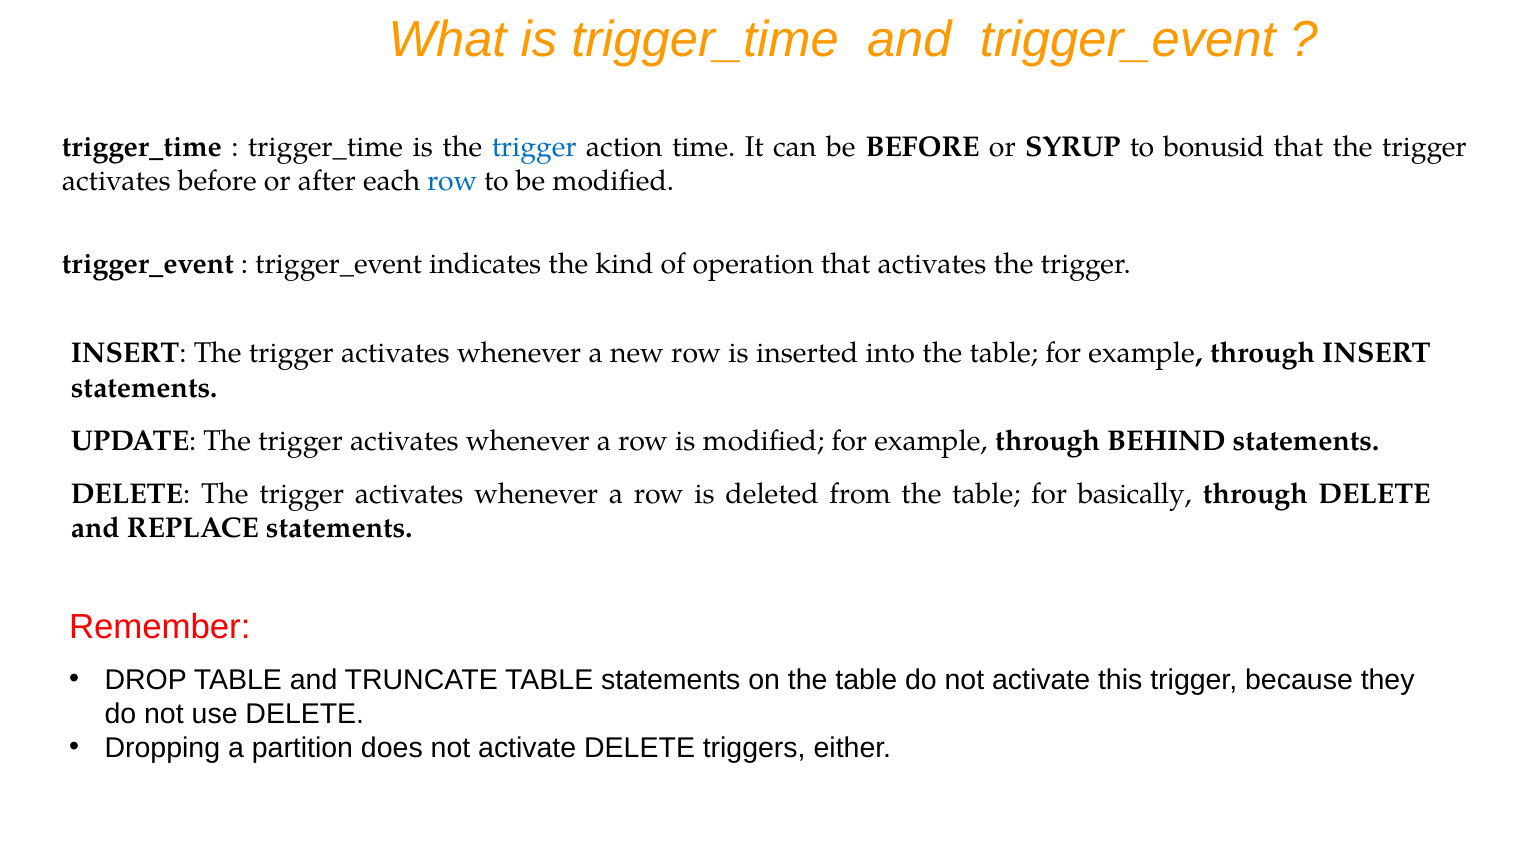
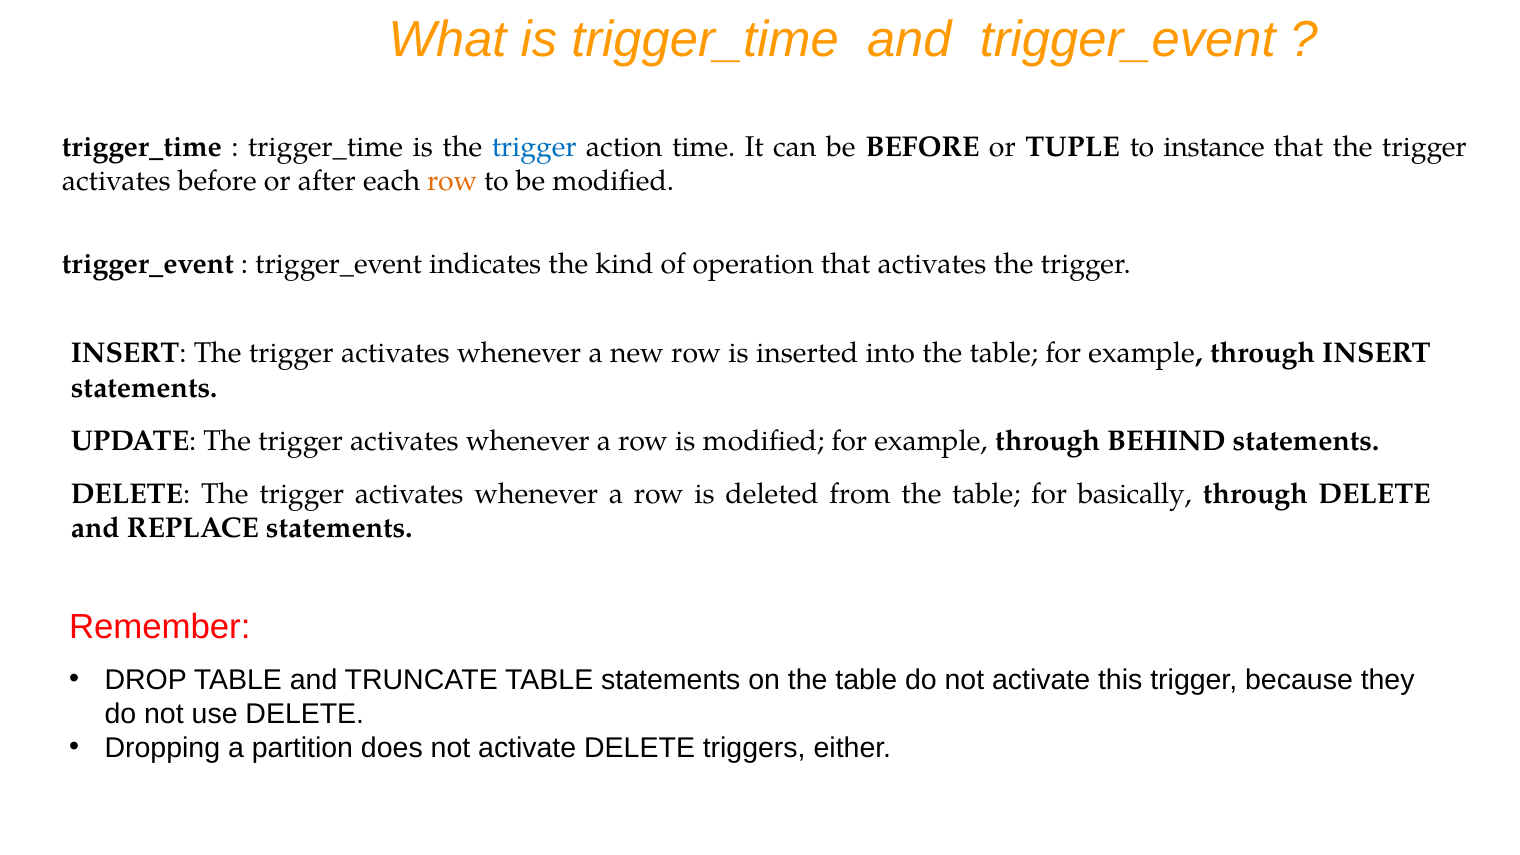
SYRUP: SYRUP -> TUPLE
bonusid: bonusid -> instance
row at (452, 181) colour: blue -> orange
